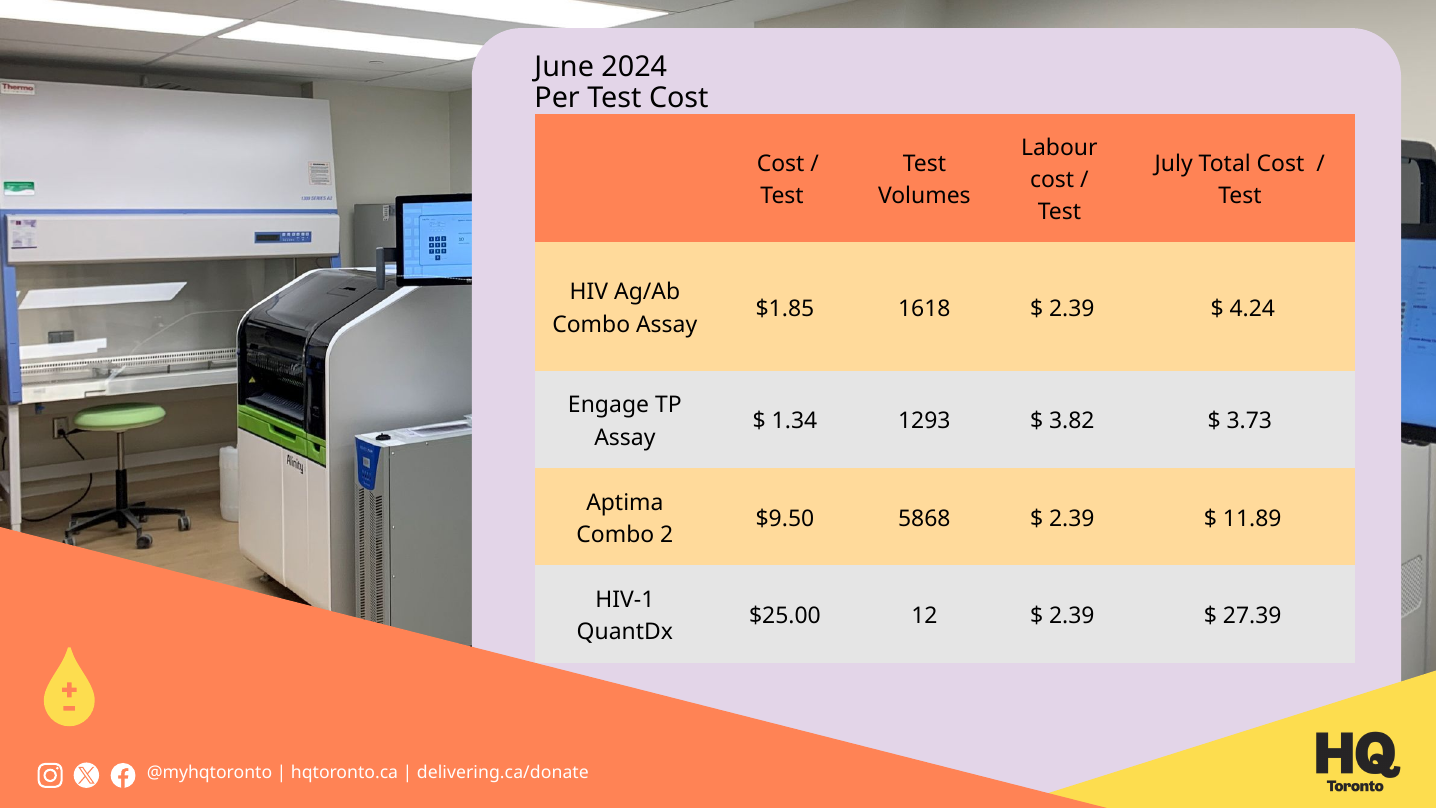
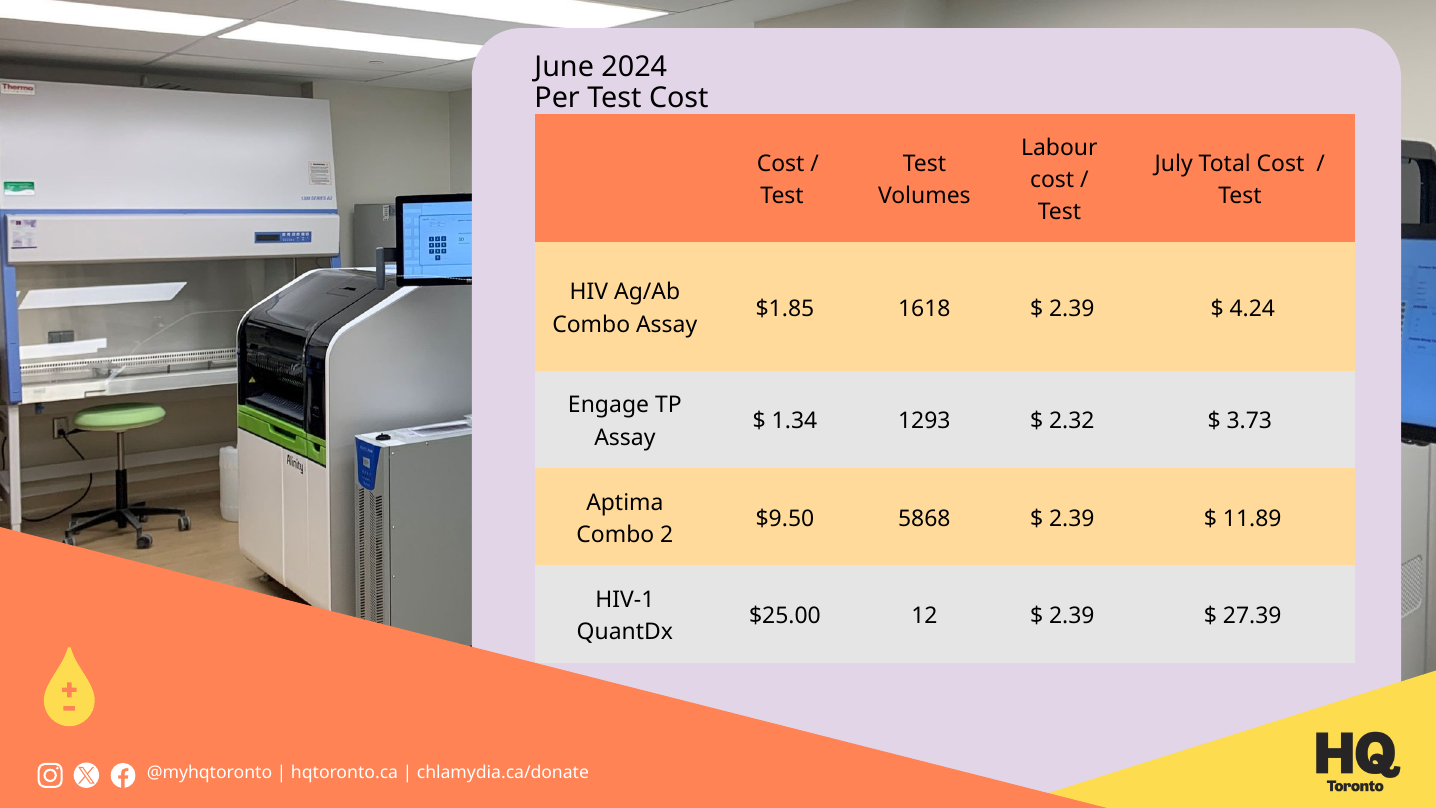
3.82: 3.82 -> 2.32
delivering.ca/donate: delivering.ca/donate -> chlamydia.ca/donate
